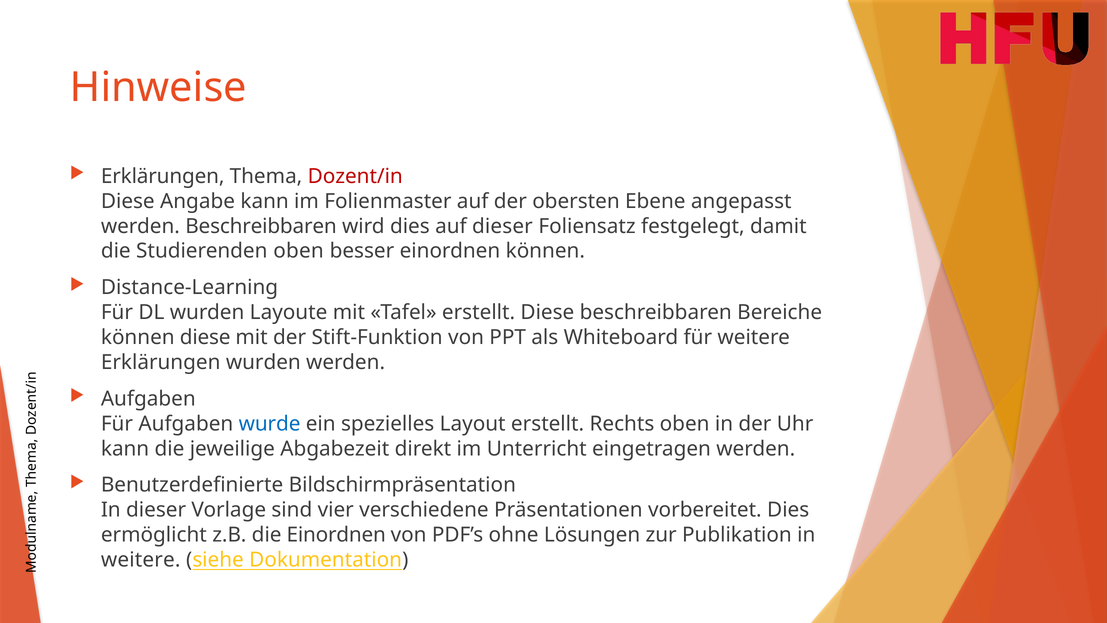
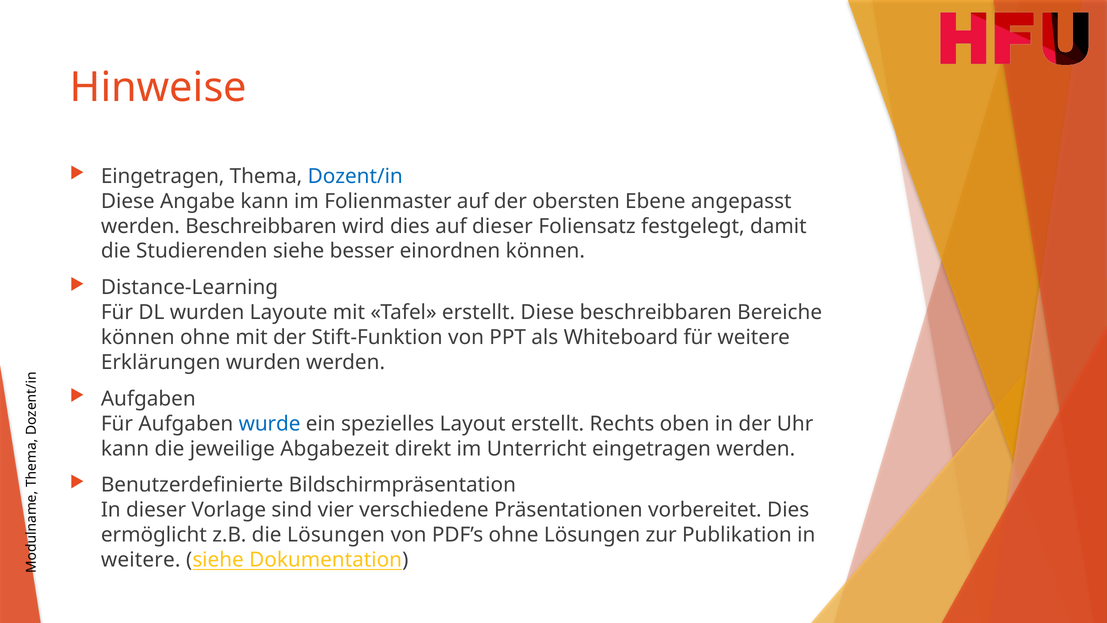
Erklärungen at (163, 176): Erklärungen -> Eingetragen
Dozent/in colour: red -> blue
Studierenden oben: oben -> siehe
können diese: diese -> ohne
die Einordnen: Einordnen -> Lösungen
